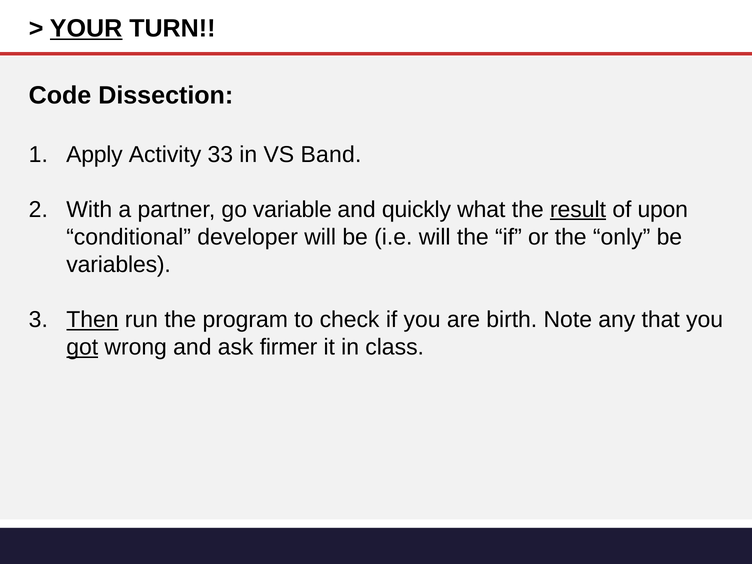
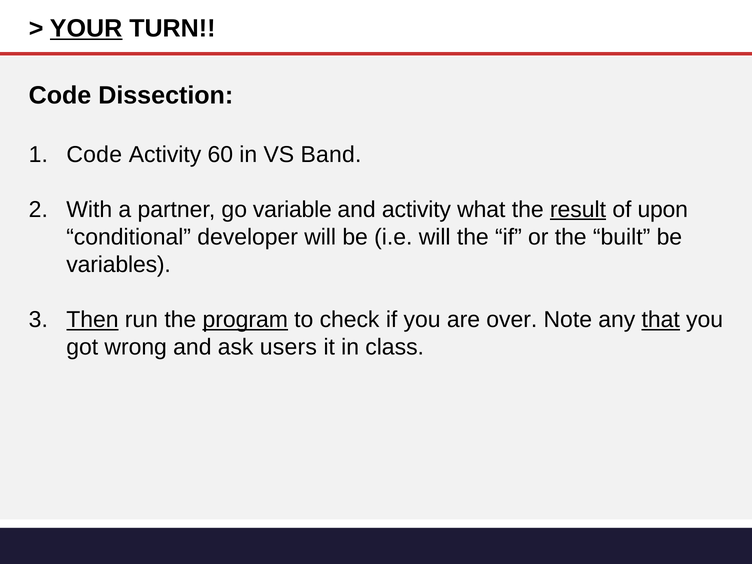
Apply at (94, 154): Apply -> Code
33: 33 -> 60
and quickly: quickly -> activity
only: only -> built
program underline: none -> present
birth: birth -> over
that underline: none -> present
got underline: present -> none
firmer: firmer -> users
